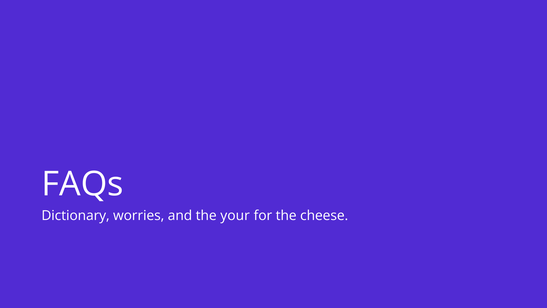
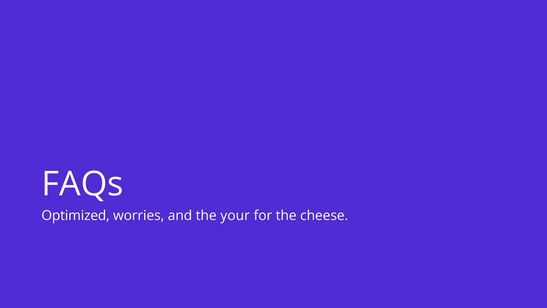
Dictionary: Dictionary -> Optimized
